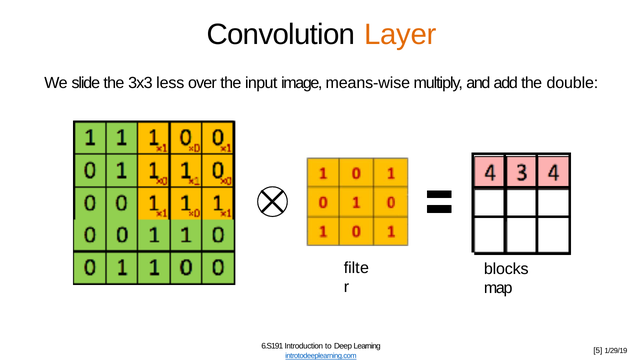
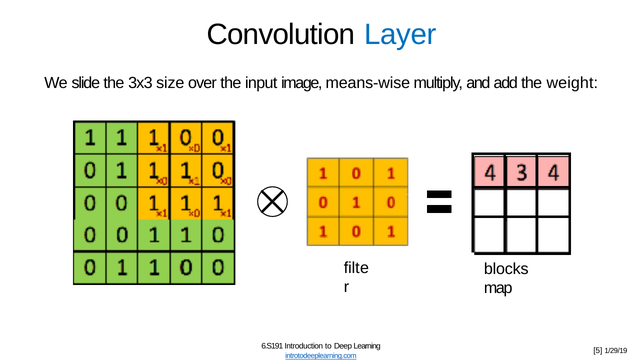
Layer colour: orange -> blue
less: less -> size
double: double -> weight
